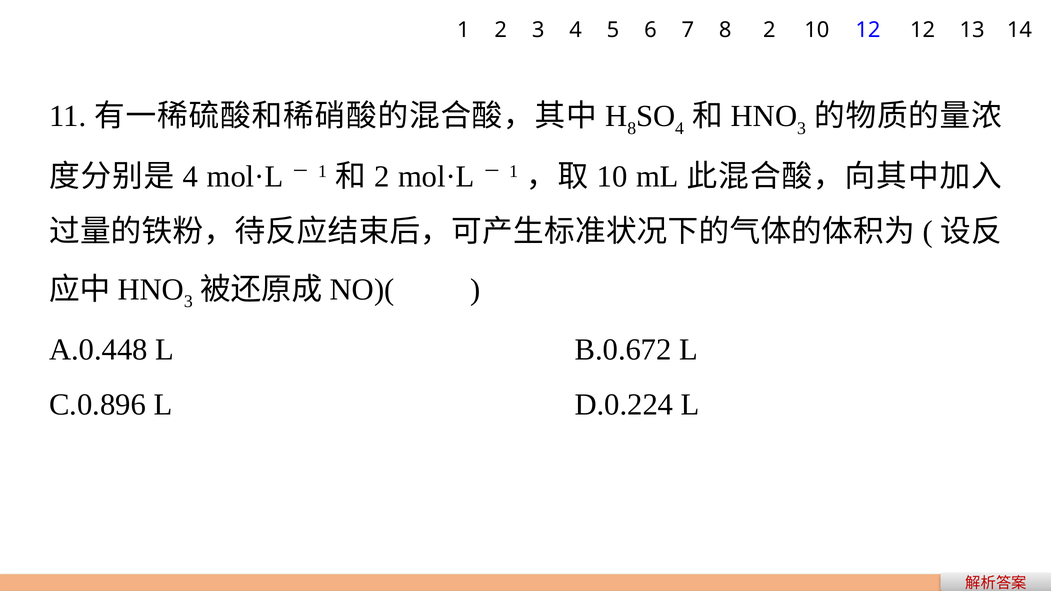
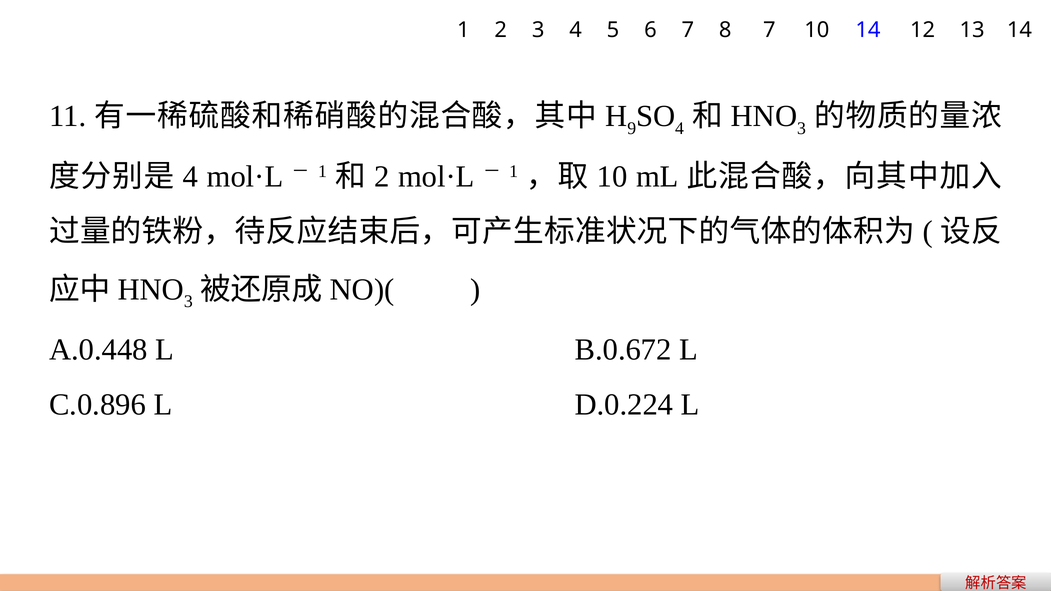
8 2: 2 -> 7
10 12: 12 -> 14
8 at (632, 128): 8 -> 9
